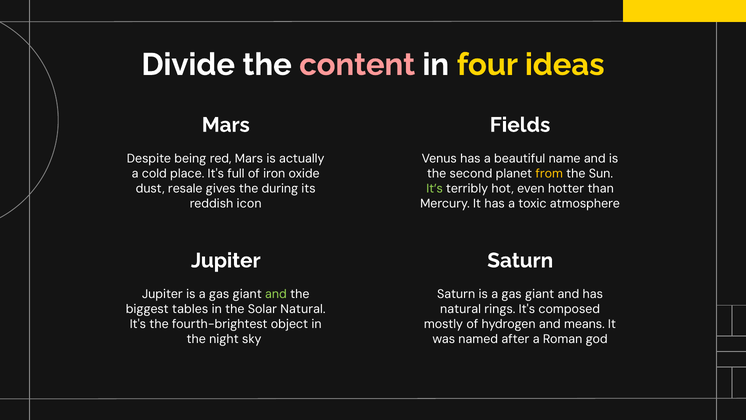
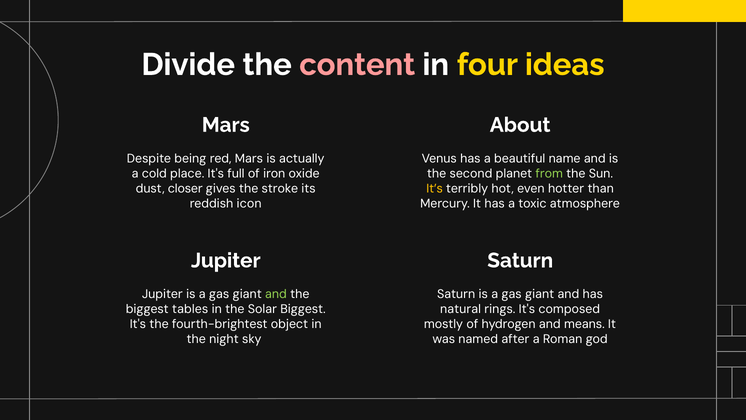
Fields: Fields -> About
from colour: yellow -> light green
resale: resale -> closer
during: during -> stroke
It’s colour: light green -> yellow
Solar Natural: Natural -> Biggest
